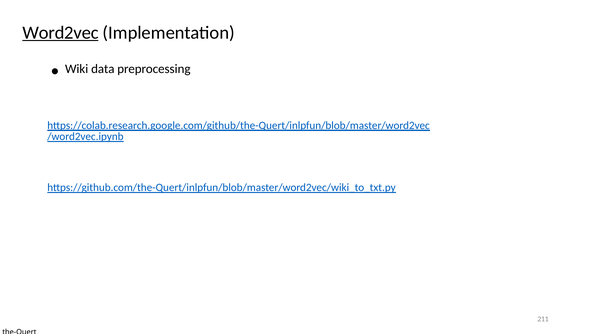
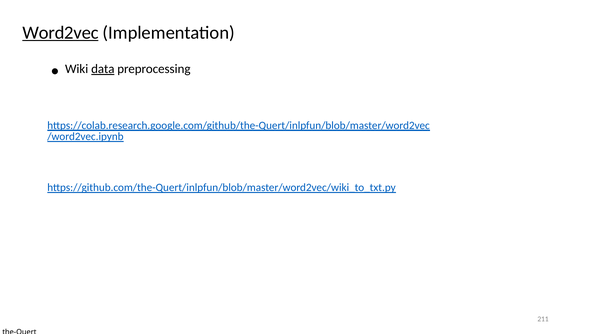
data underline: none -> present
